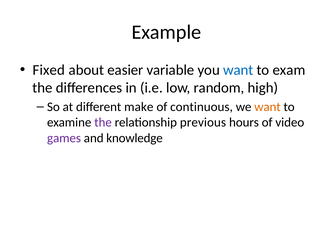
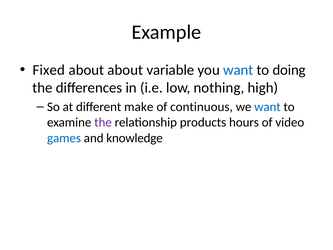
about easier: easier -> about
exam: exam -> doing
random: random -> nothing
want at (267, 107) colour: orange -> blue
previous: previous -> products
games colour: purple -> blue
